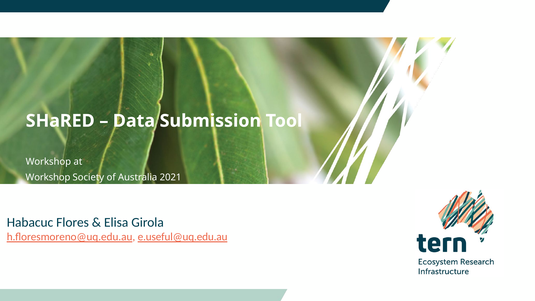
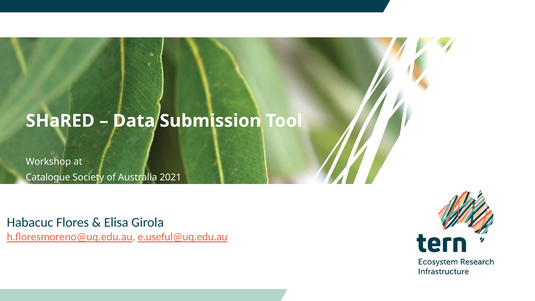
Workshop at (48, 177): Workshop -> Catalogue
